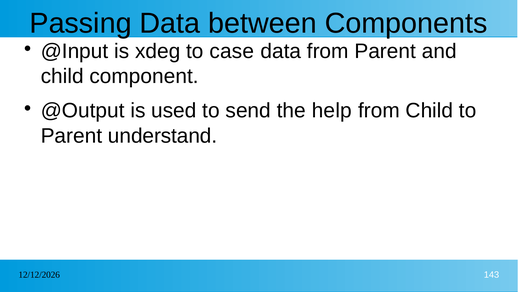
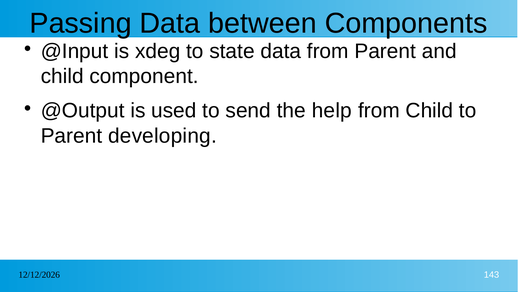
case: case -> state
understand: understand -> developing
